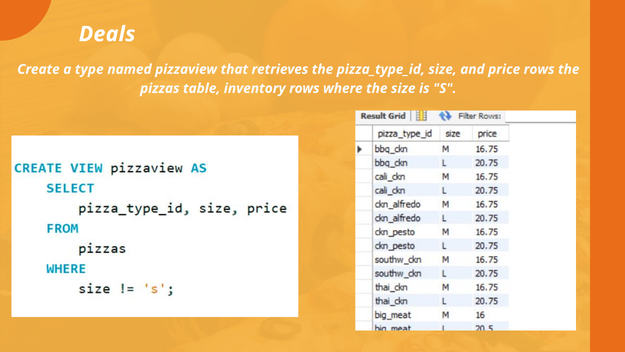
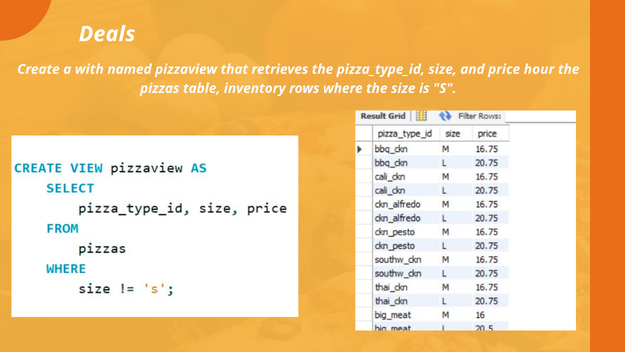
type: type -> with
price rows: rows -> hour
